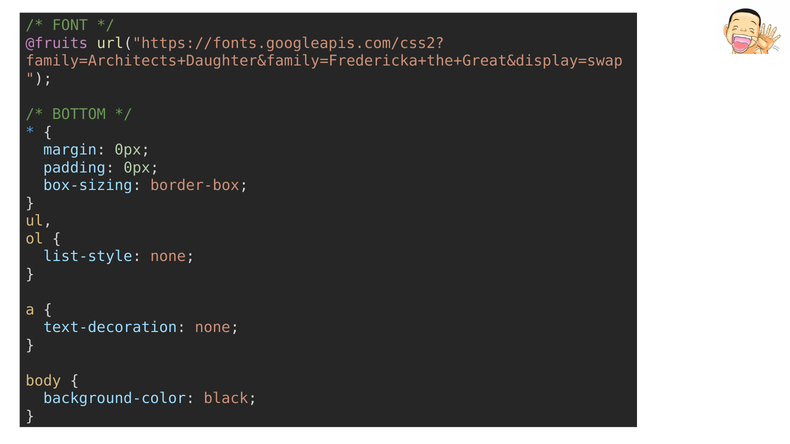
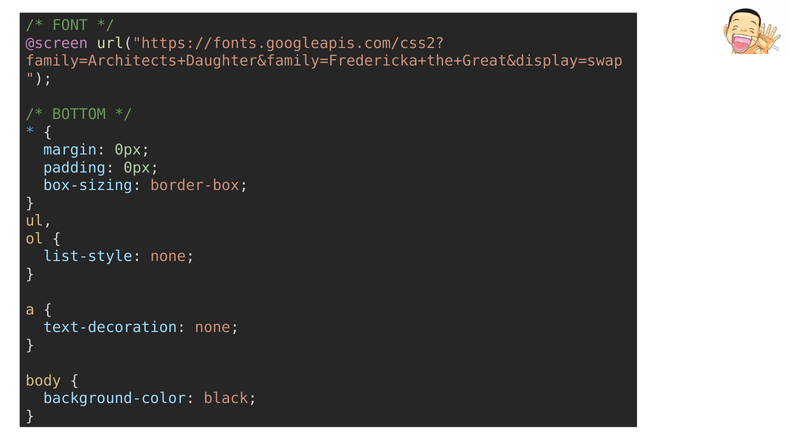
@fruits: @fruits -> @screen
